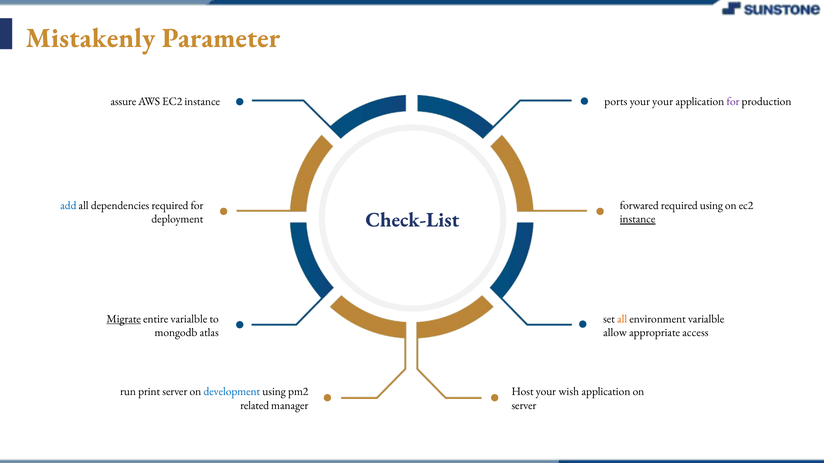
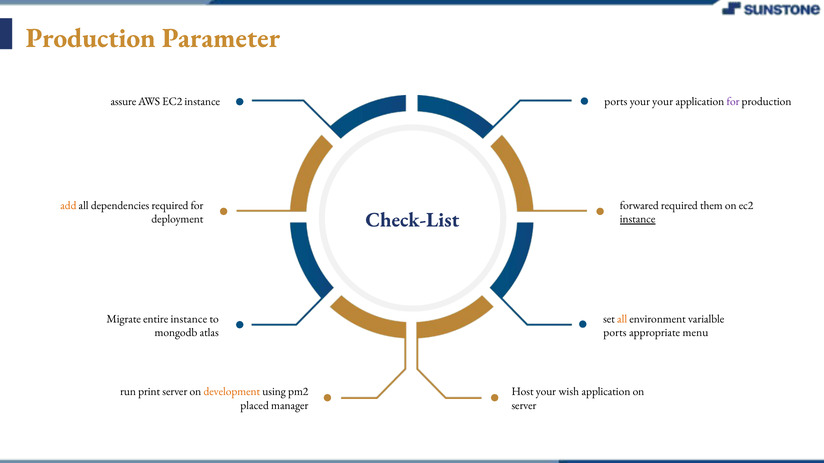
Mistakenly at (90, 38): Mistakenly -> Production
add colour: blue -> orange
required using: using -> them
Migrate underline: present -> none
entire varialble: varialble -> instance
allow at (615, 333): allow -> ports
access: access -> menu
development colour: blue -> orange
related: related -> placed
